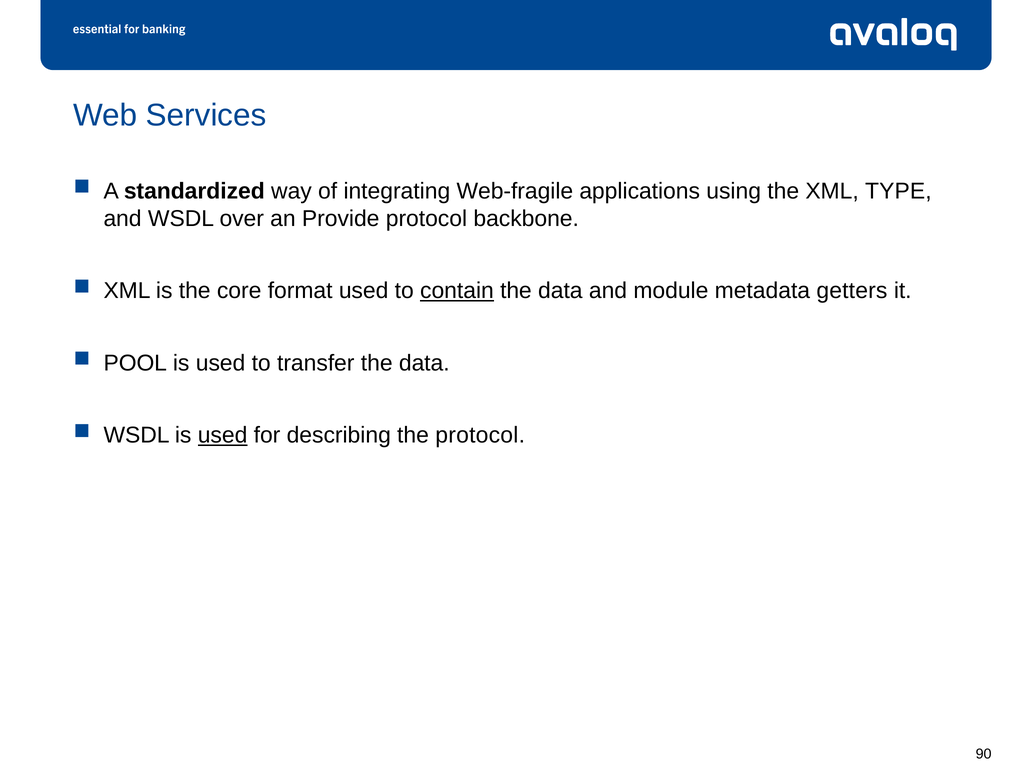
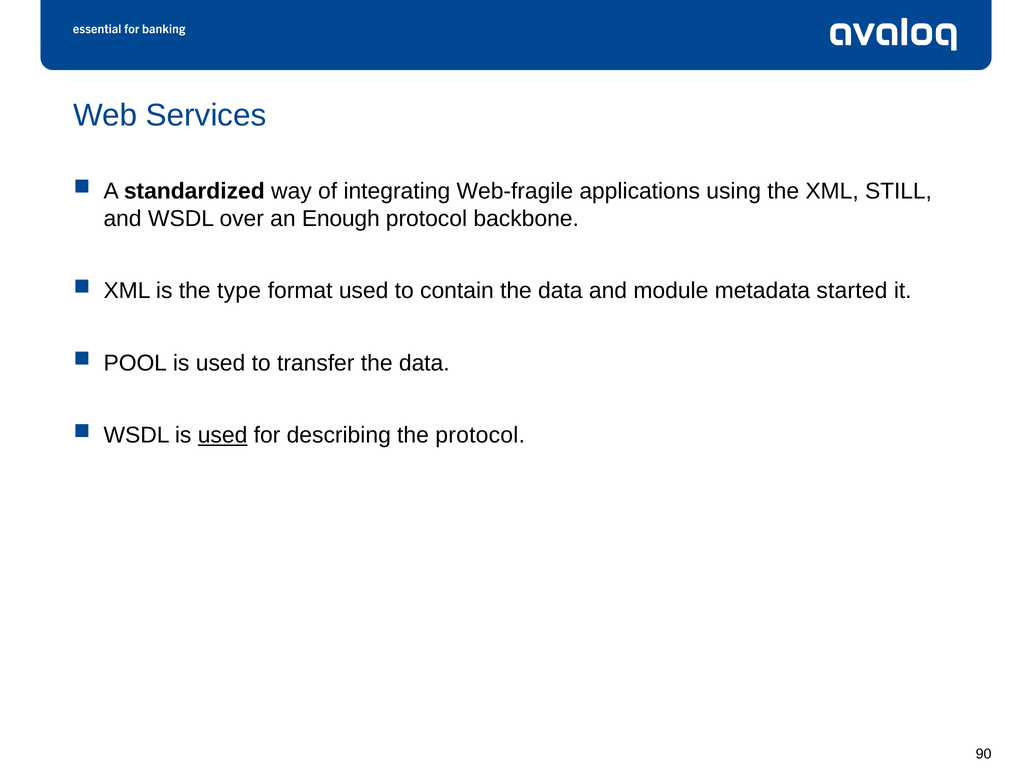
TYPE: TYPE -> STILL
Provide: Provide -> Enough
core: core -> type
contain underline: present -> none
getters: getters -> started
